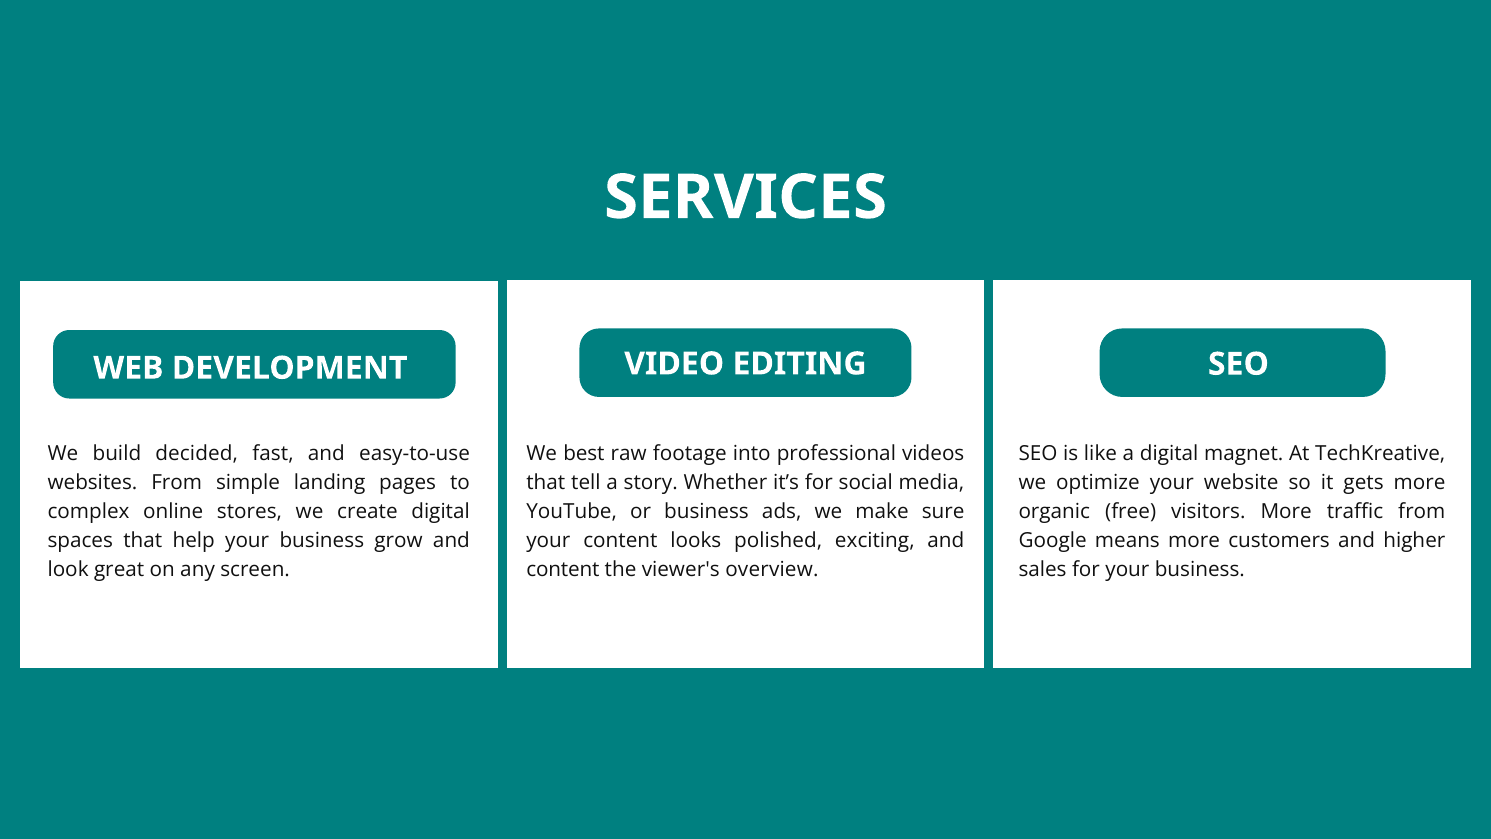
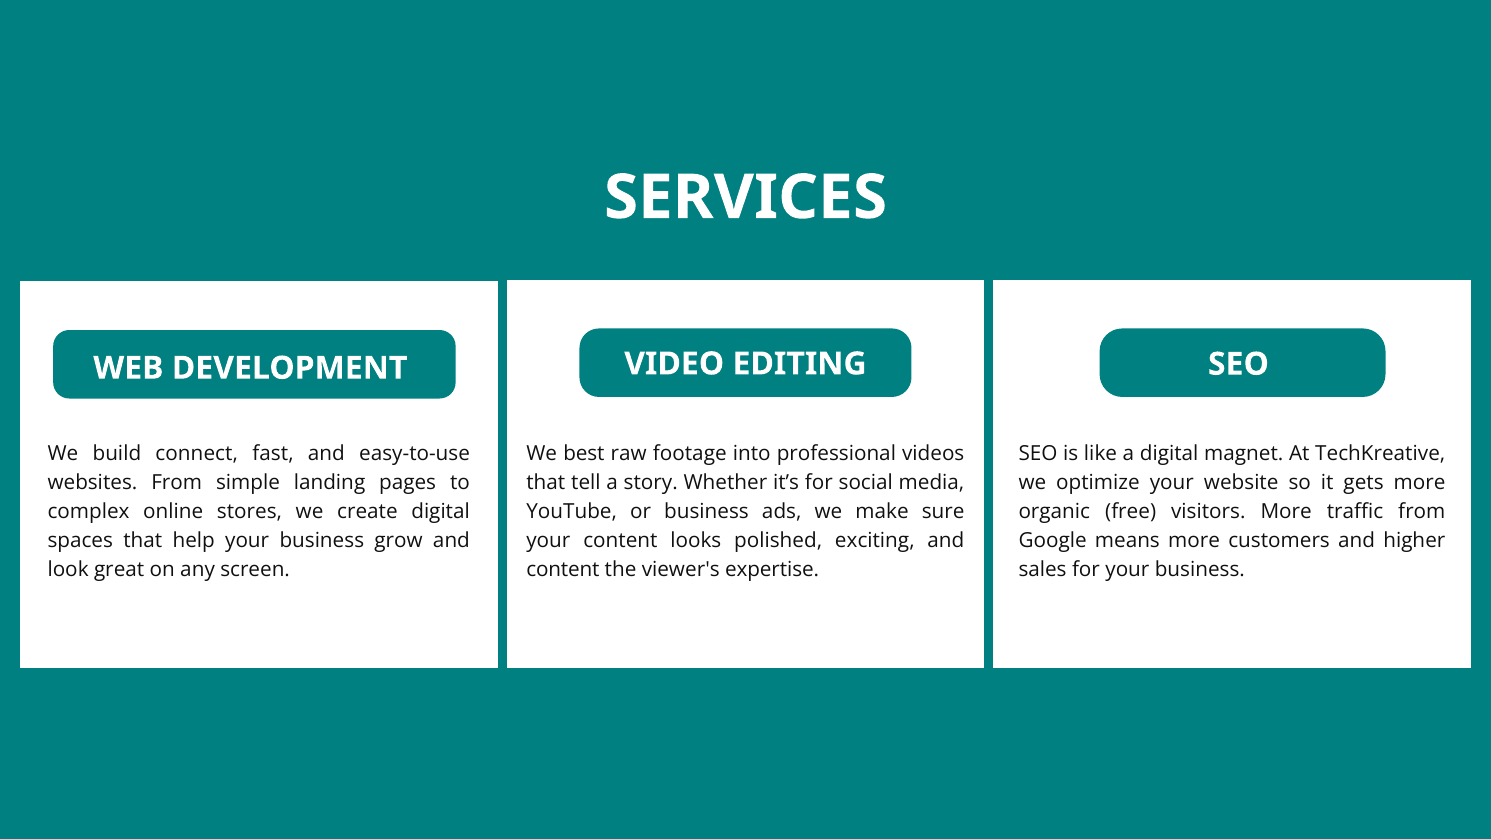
decided: decided -> connect
overview: overview -> expertise
